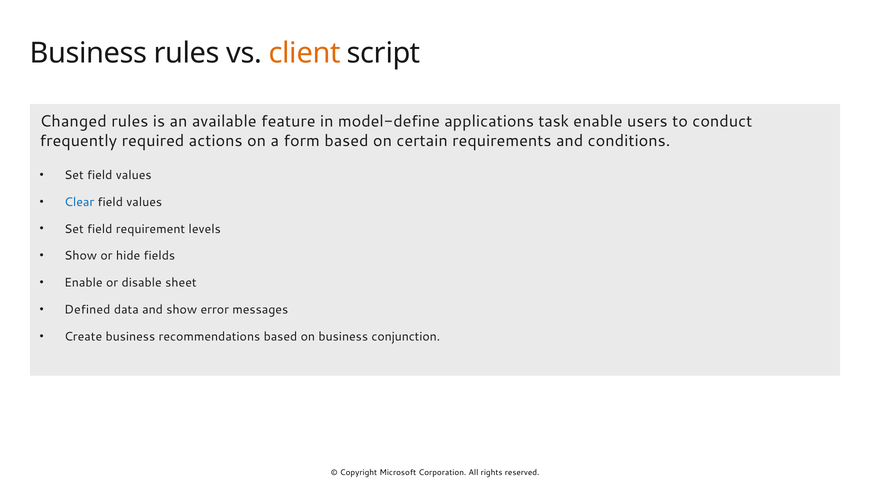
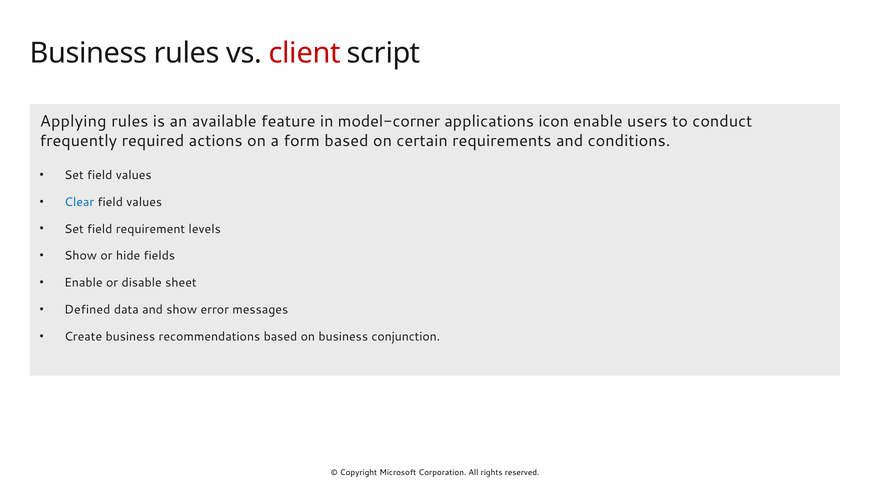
client colour: orange -> red
Changed: Changed -> Applying
model-define: model-define -> model-corner
task: task -> icon
